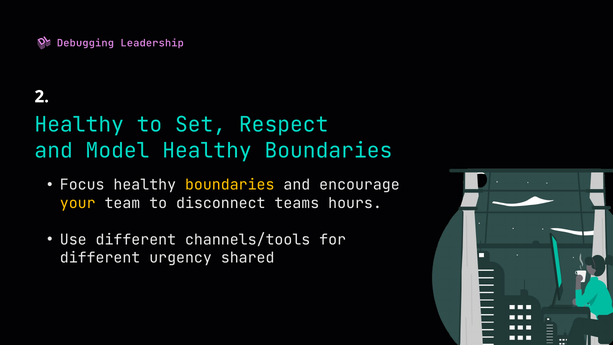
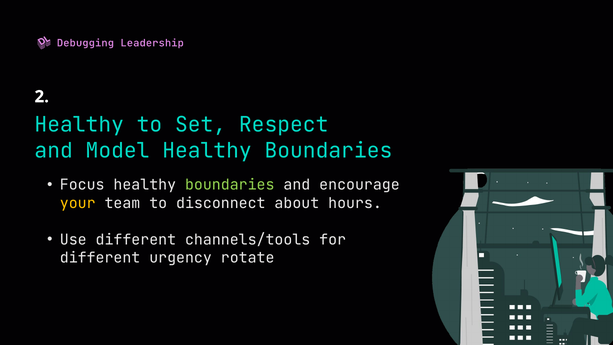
boundaries at (230, 185) colour: yellow -> light green
teams: teams -> about
shared: shared -> rotate
